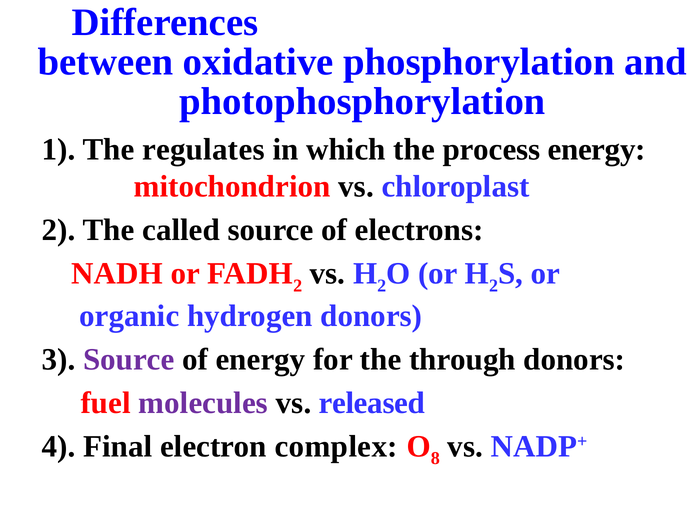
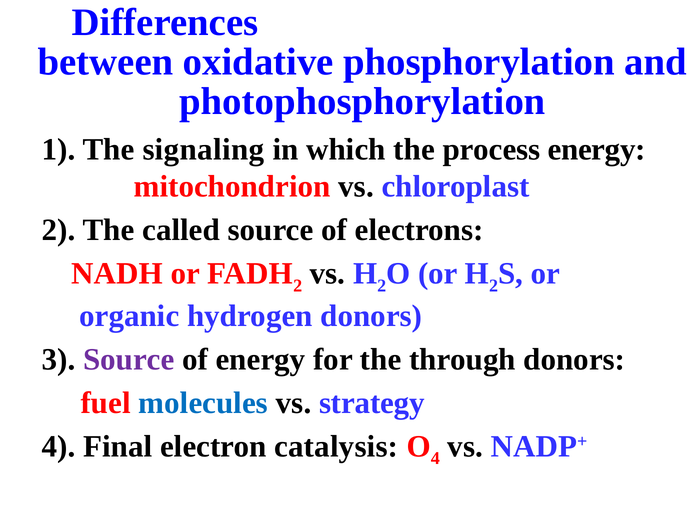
regulates: regulates -> signaling
molecules colour: purple -> blue
released: released -> strategy
complex: complex -> catalysis
8 at (435, 459): 8 -> 4
